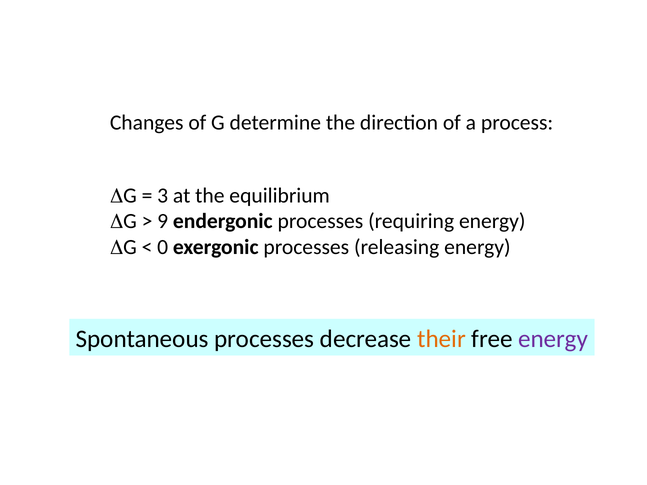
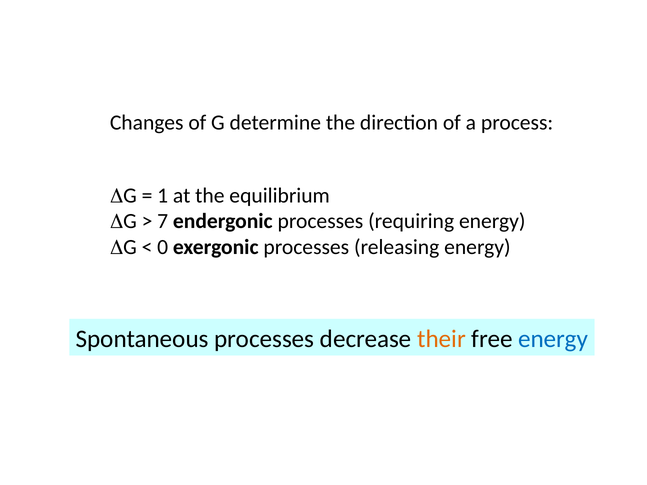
3: 3 -> 1
9: 9 -> 7
energy at (553, 339) colour: purple -> blue
